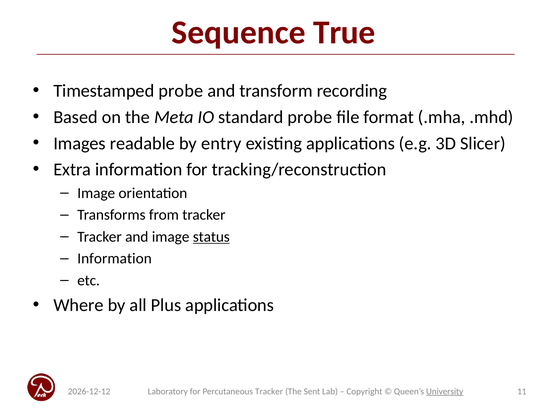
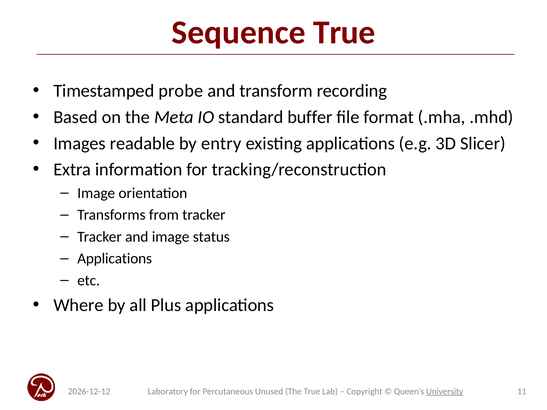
standard probe: probe -> buffer
status underline: present -> none
Information at (115, 259): Information -> Applications
Percutaneous Tracker: Tracker -> Unused
The Sent: Sent -> True
